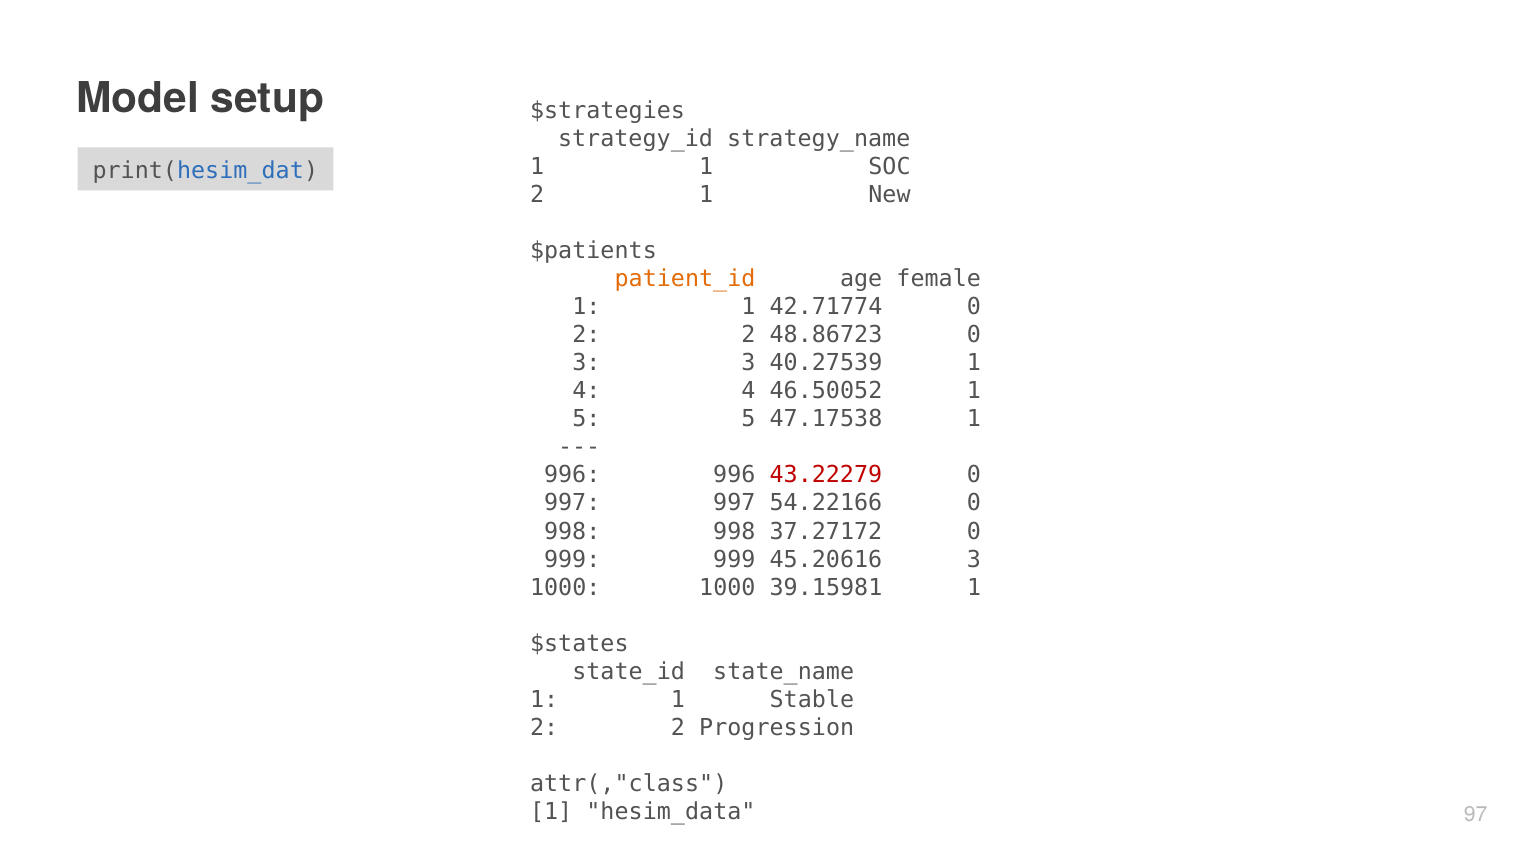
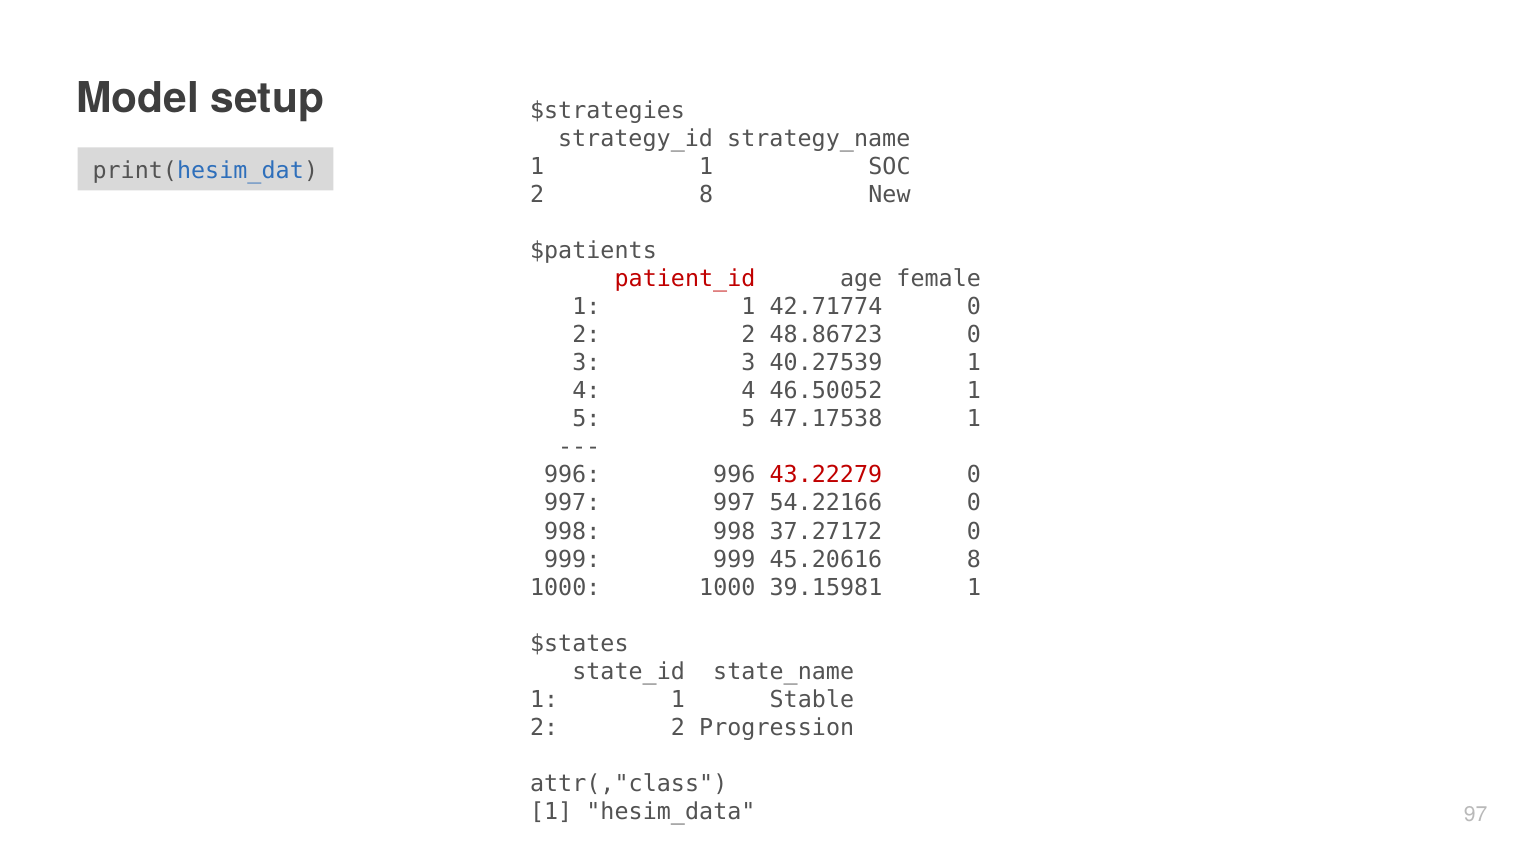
2 1: 1 -> 8
patient_id colour: orange -> red
45.20616 3: 3 -> 8
